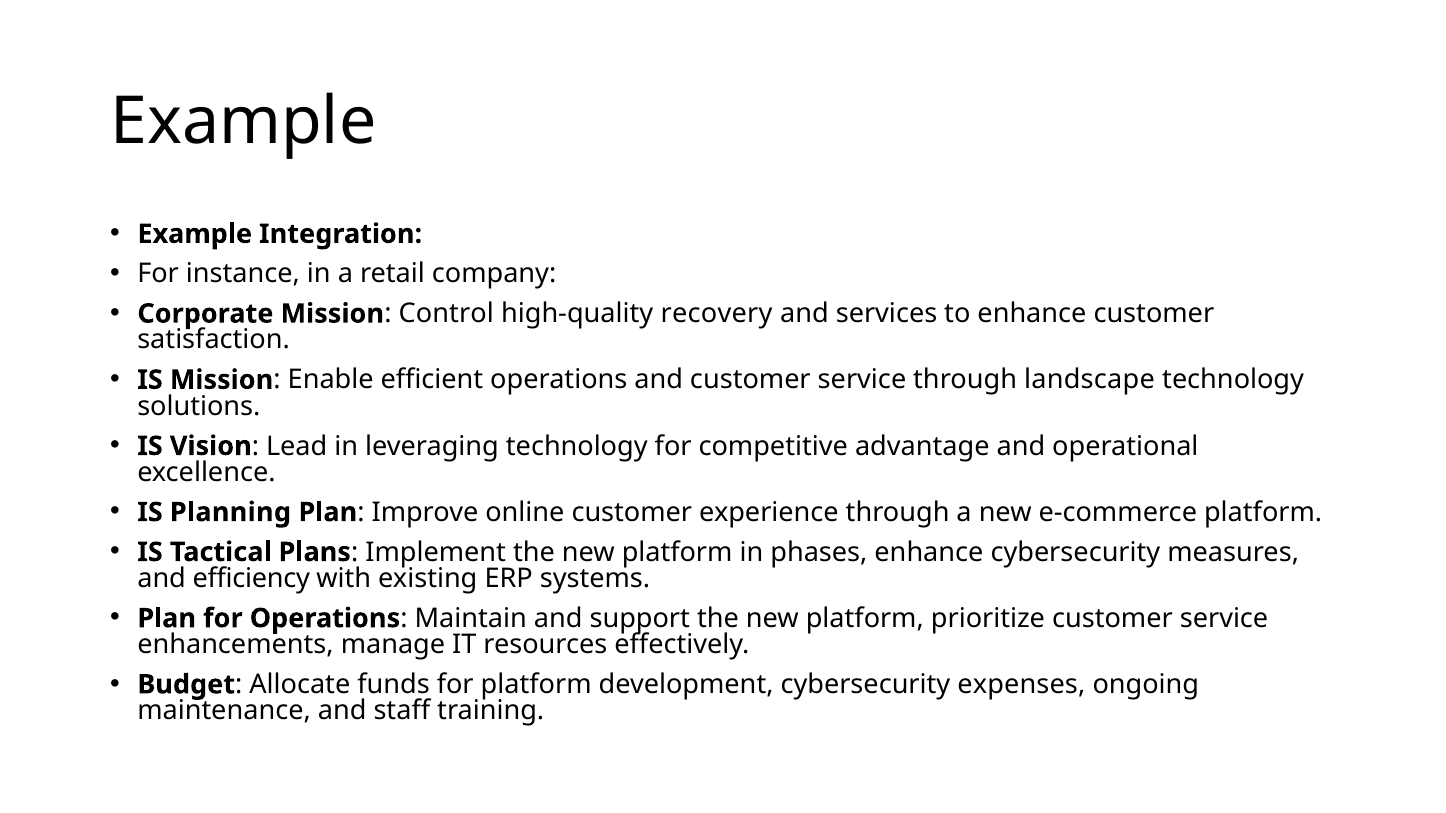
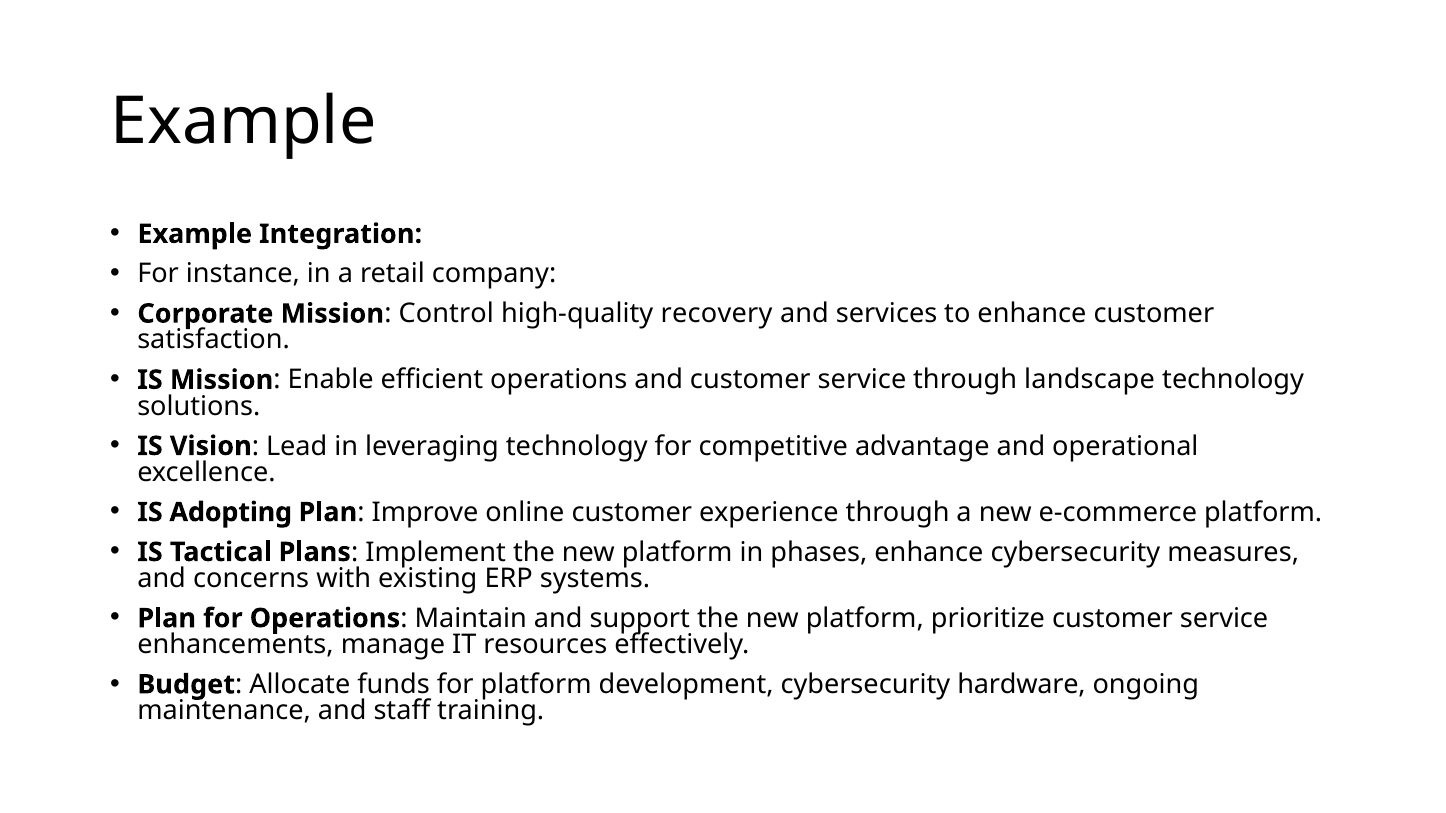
Planning: Planning -> Adopting
efficiency: efficiency -> concerns
expenses: expenses -> hardware
